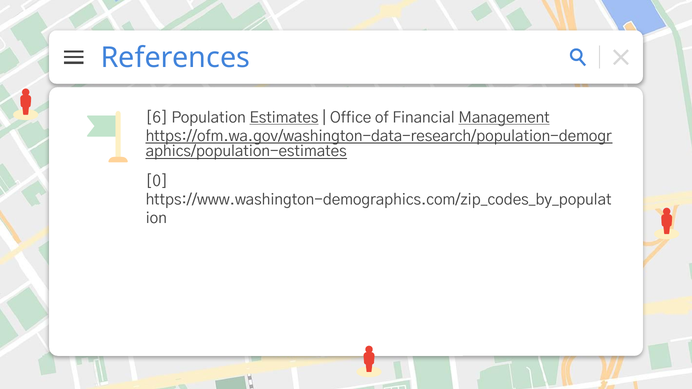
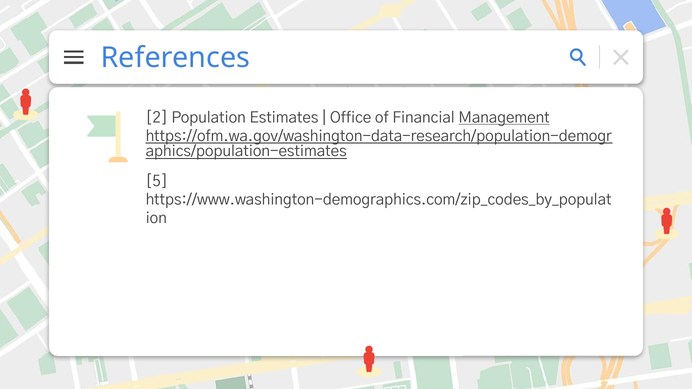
6: 6 -> 2
Estimates underline: present -> none
0: 0 -> 5
